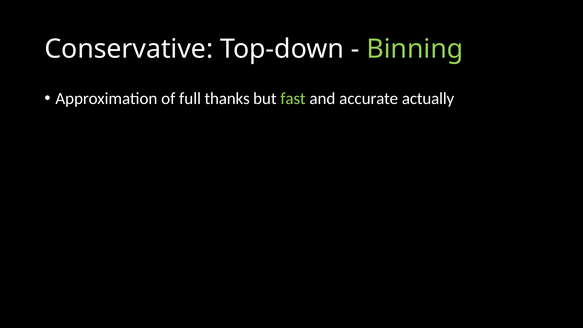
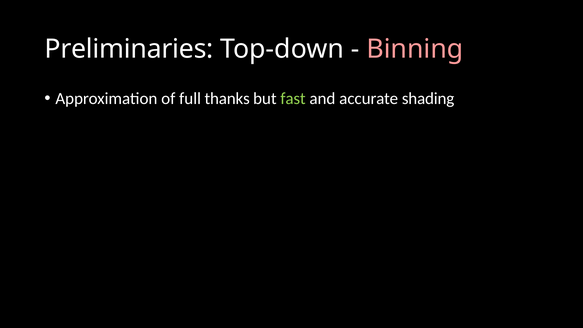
Conservative: Conservative -> Preliminaries
Binning colour: light green -> pink
actually: actually -> shading
